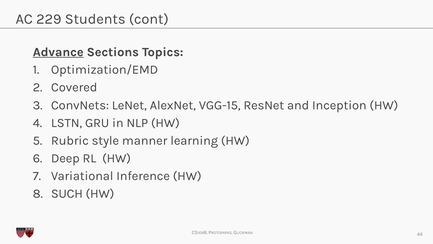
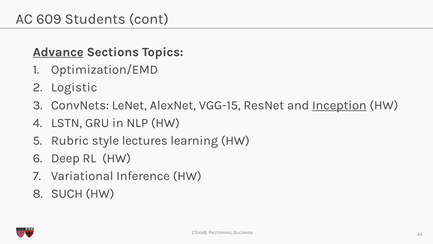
229: 229 -> 609
Covered: Covered -> Logistic
Inception underline: none -> present
manner: manner -> lectures
